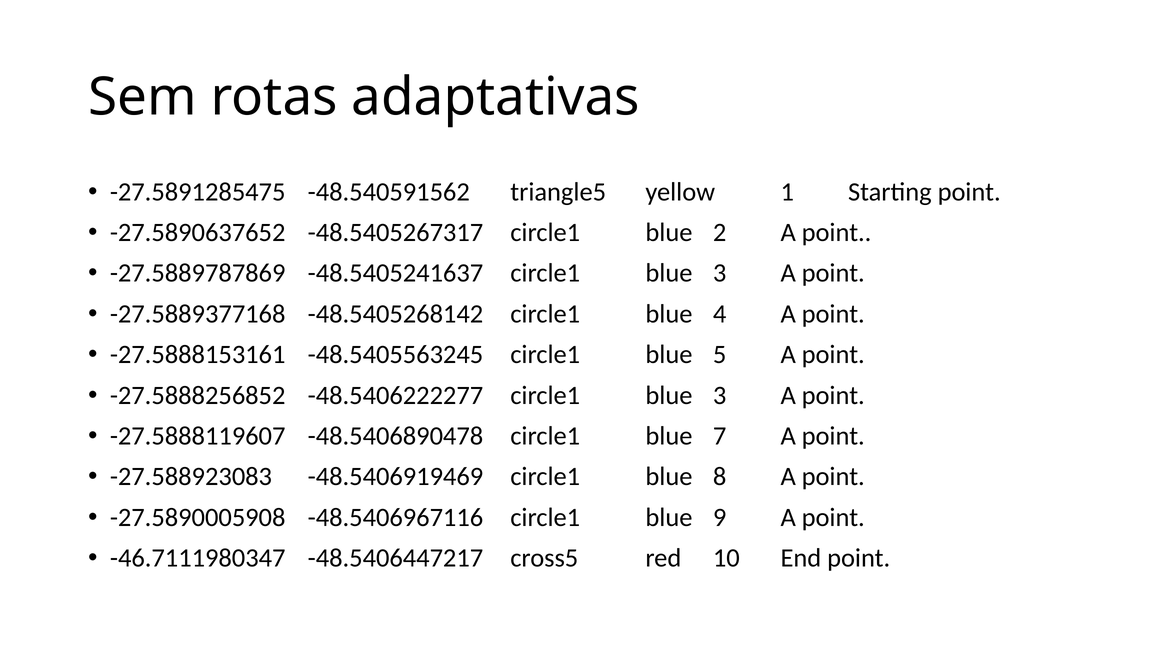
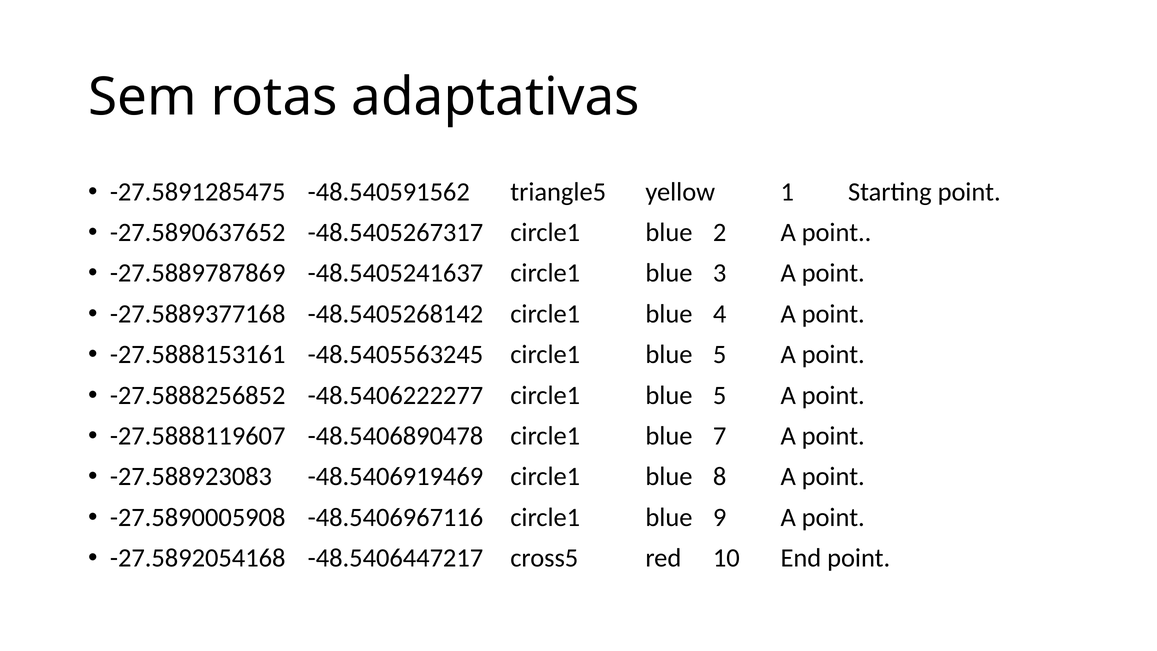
-48.5406222277 circle1 blue 3: 3 -> 5
-46.7111980347: -46.7111980347 -> -27.5892054168
